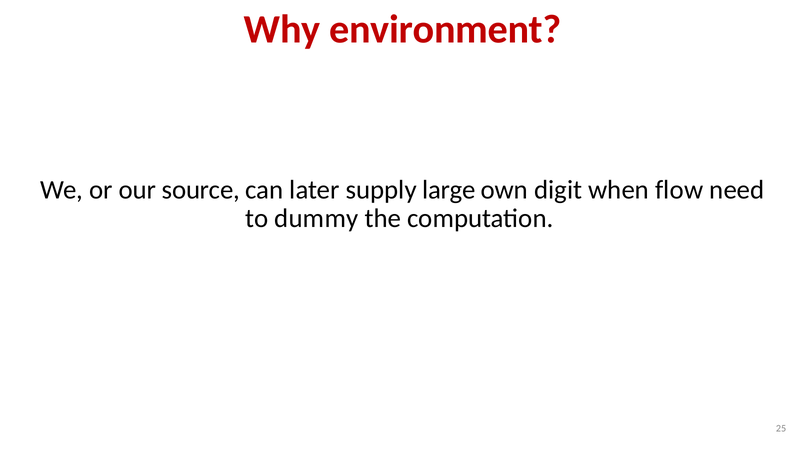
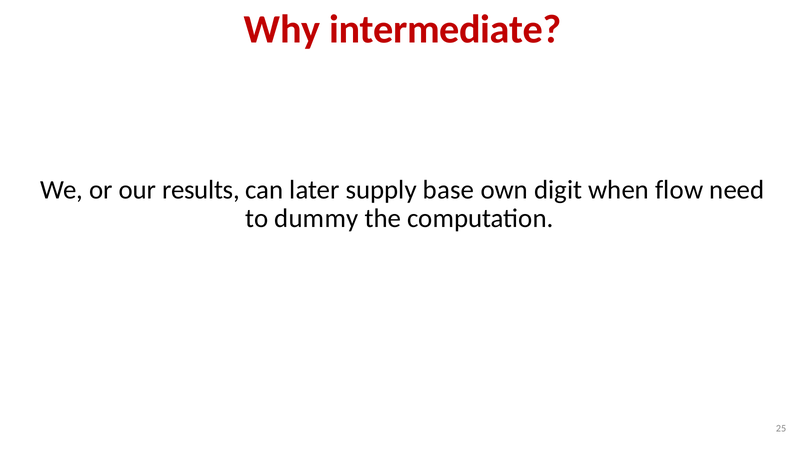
environment: environment -> intermediate
source: source -> results
large: large -> base
